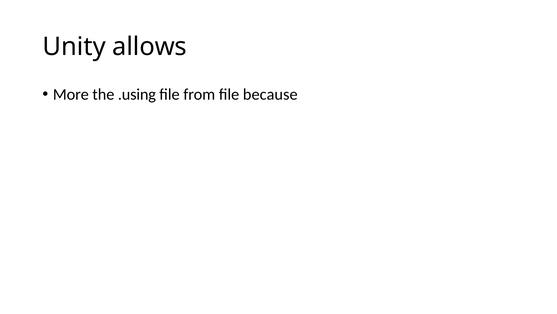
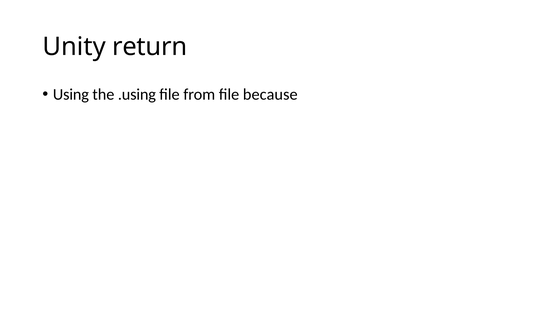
allows: allows -> return
More: More -> Using
